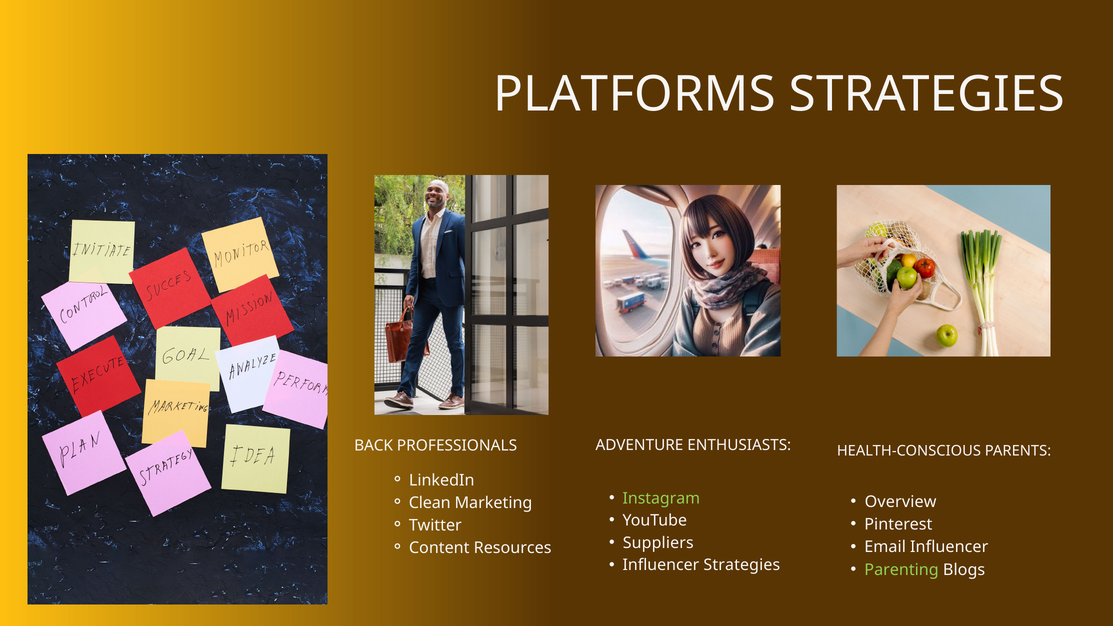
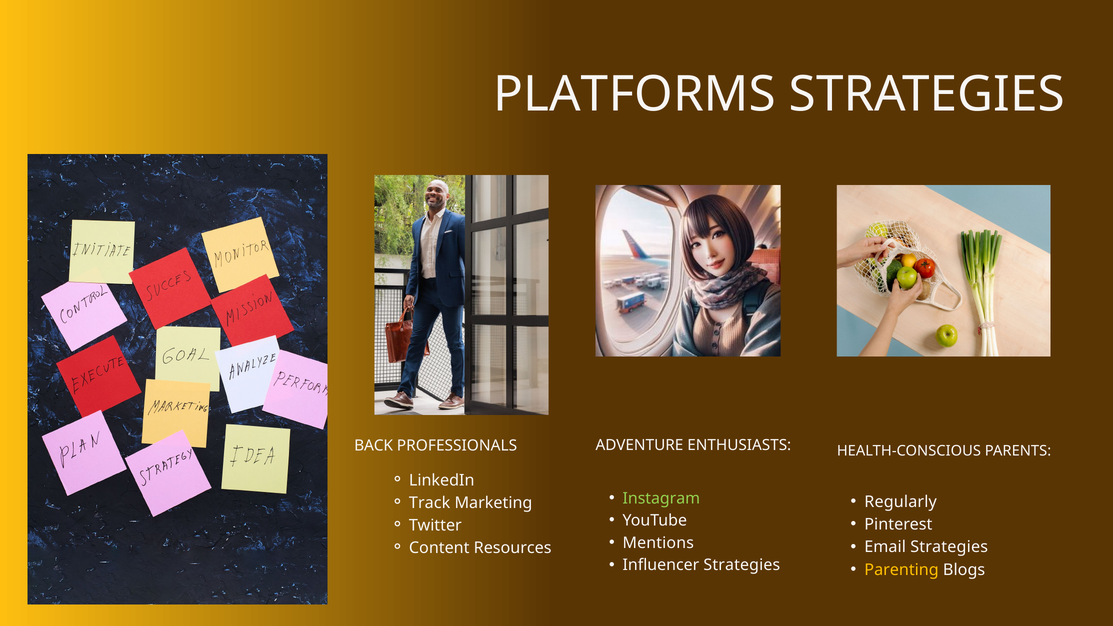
Overview: Overview -> Regularly
Clean: Clean -> Track
Suppliers: Suppliers -> Mentions
Email Influencer: Influencer -> Strategies
Parenting colour: light green -> yellow
